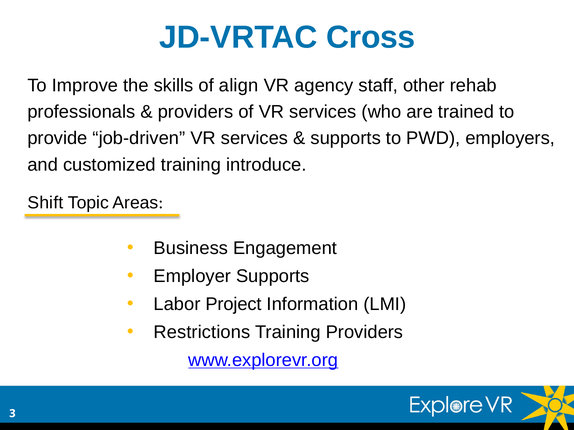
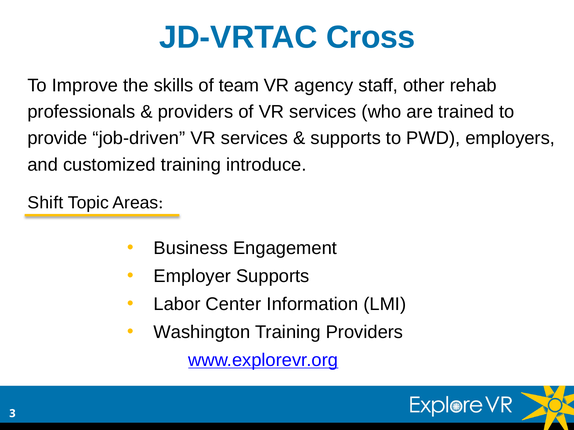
align: align -> team
Project: Project -> Center
Restrictions: Restrictions -> Washington
